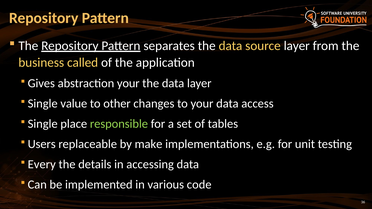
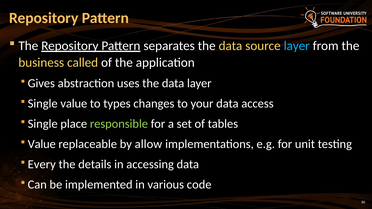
layer at (297, 46) colour: white -> light blue
abstraction your: your -> uses
other: other -> types
Users at (42, 144): Users -> Value
make: make -> allow
